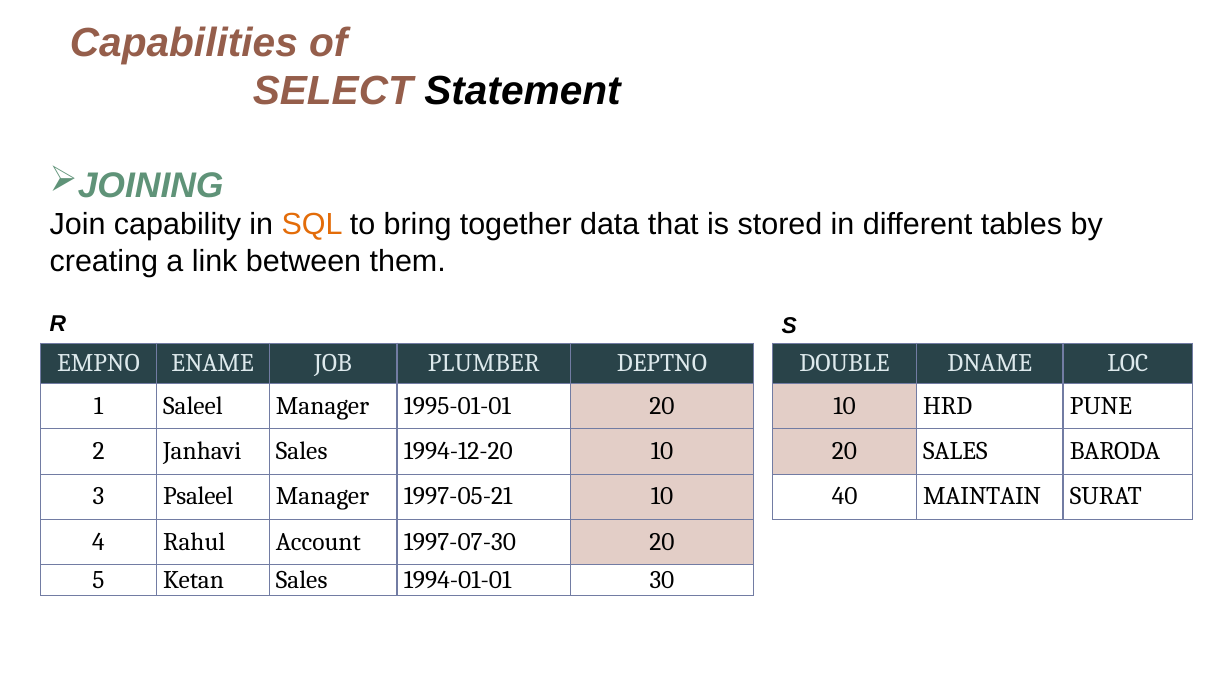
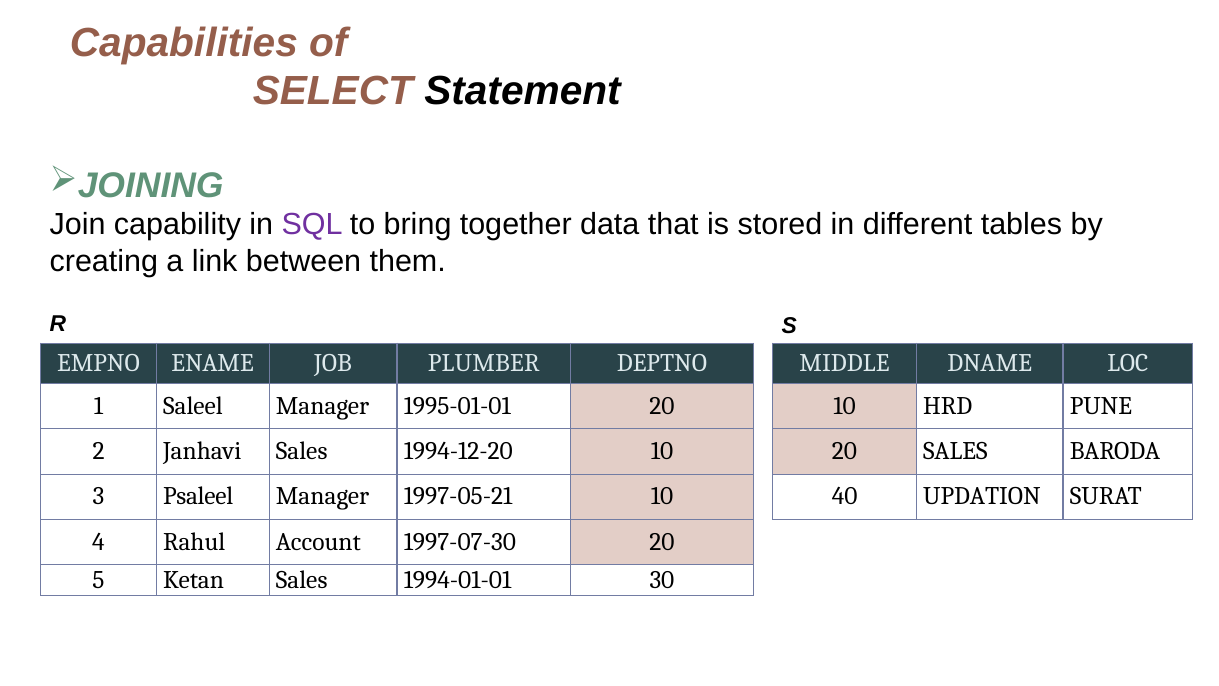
SQL colour: orange -> purple
DOUBLE: DOUBLE -> MIDDLE
MAINTAIN: MAINTAIN -> UPDATION
